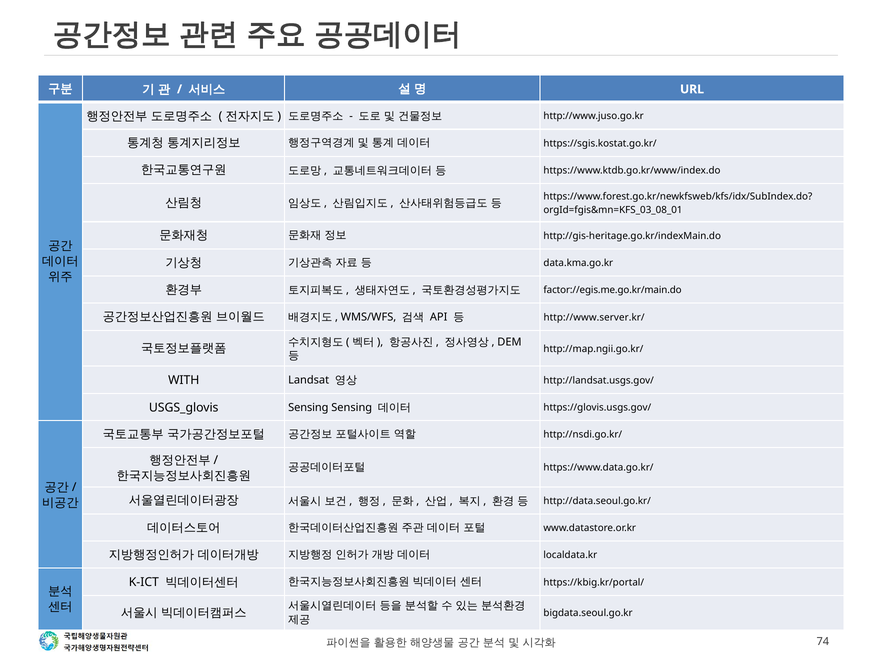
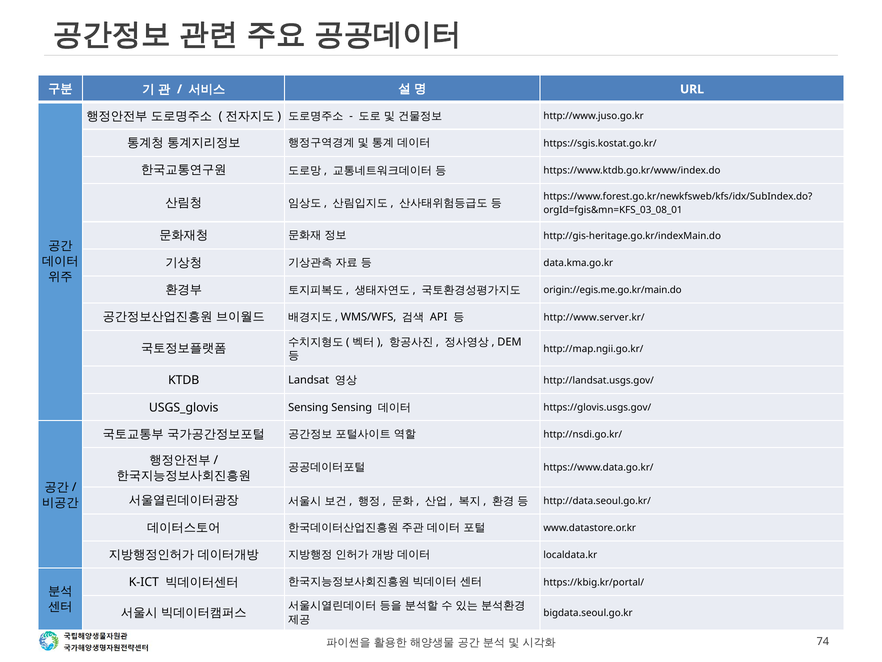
factor://egis.me.go.kr/main.do: factor://egis.me.go.kr/main.do -> origin://egis.me.go.kr/main.do
WITH: WITH -> KTDB
